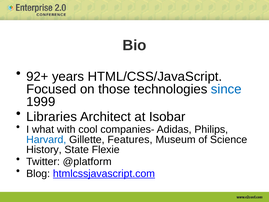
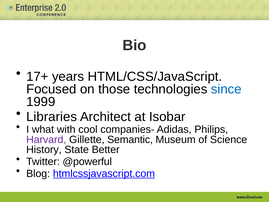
92+: 92+ -> 17+
Harvard colour: blue -> purple
Features: Features -> Semantic
Flexie: Flexie -> Better
@platform: @platform -> @powerful
